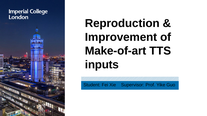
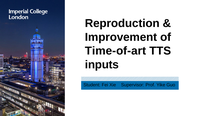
Make-of-art: Make-of-art -> Time-of-art
